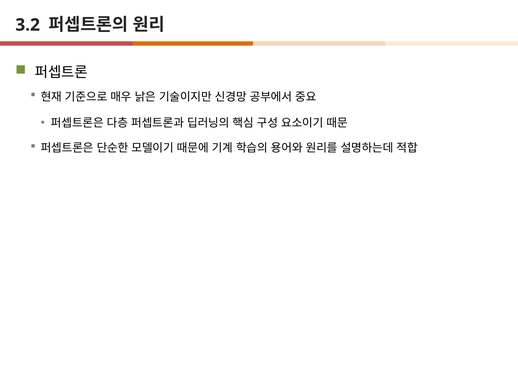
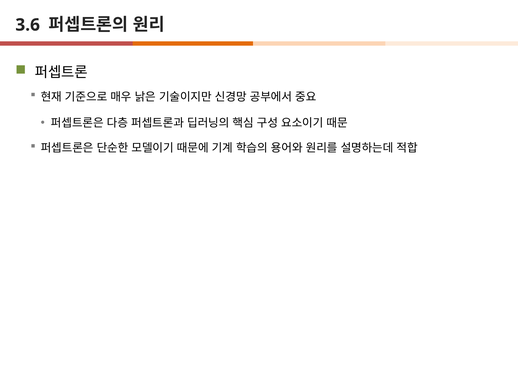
3.2: 3.2 -> 3.6
